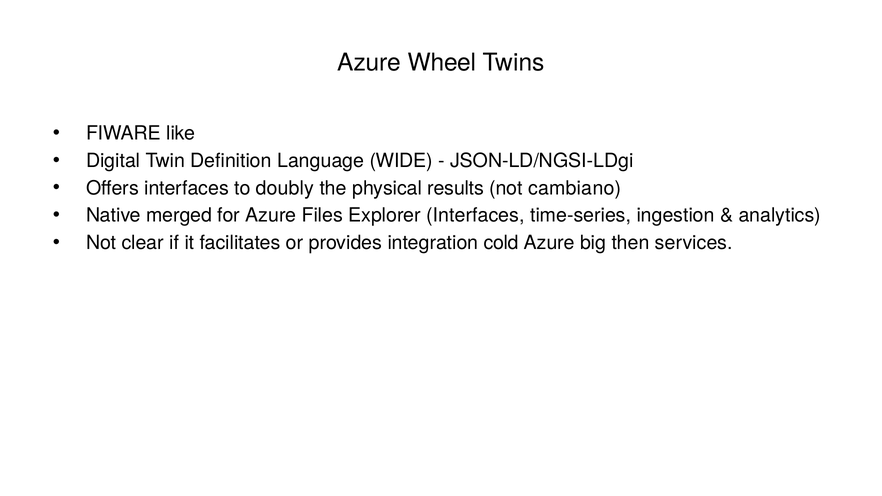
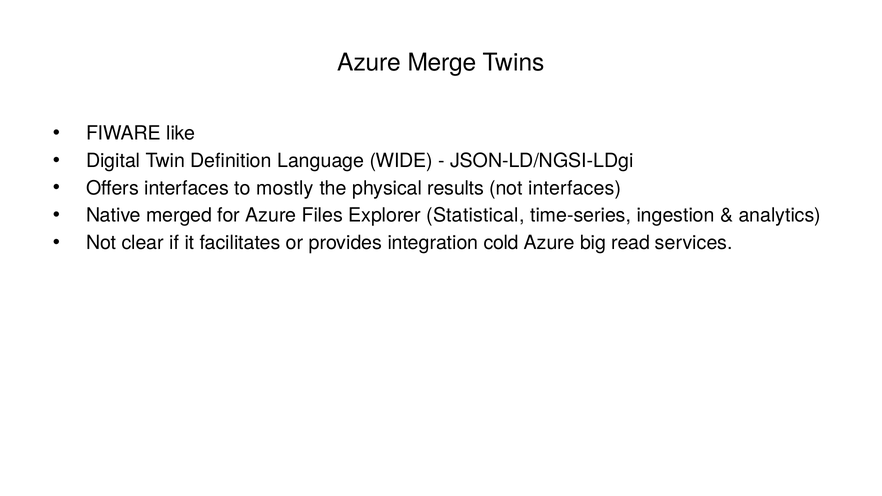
Wheel: Wheel -> Merge
doubly: doubly -> mostly
not cambiano: cambiano -> interfaces
Explorer Interfaces: Interfaces -> Statistical
then: then -> read
